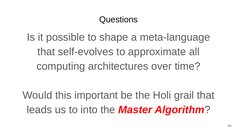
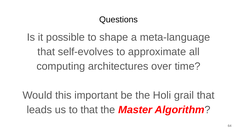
to into: into -> that
